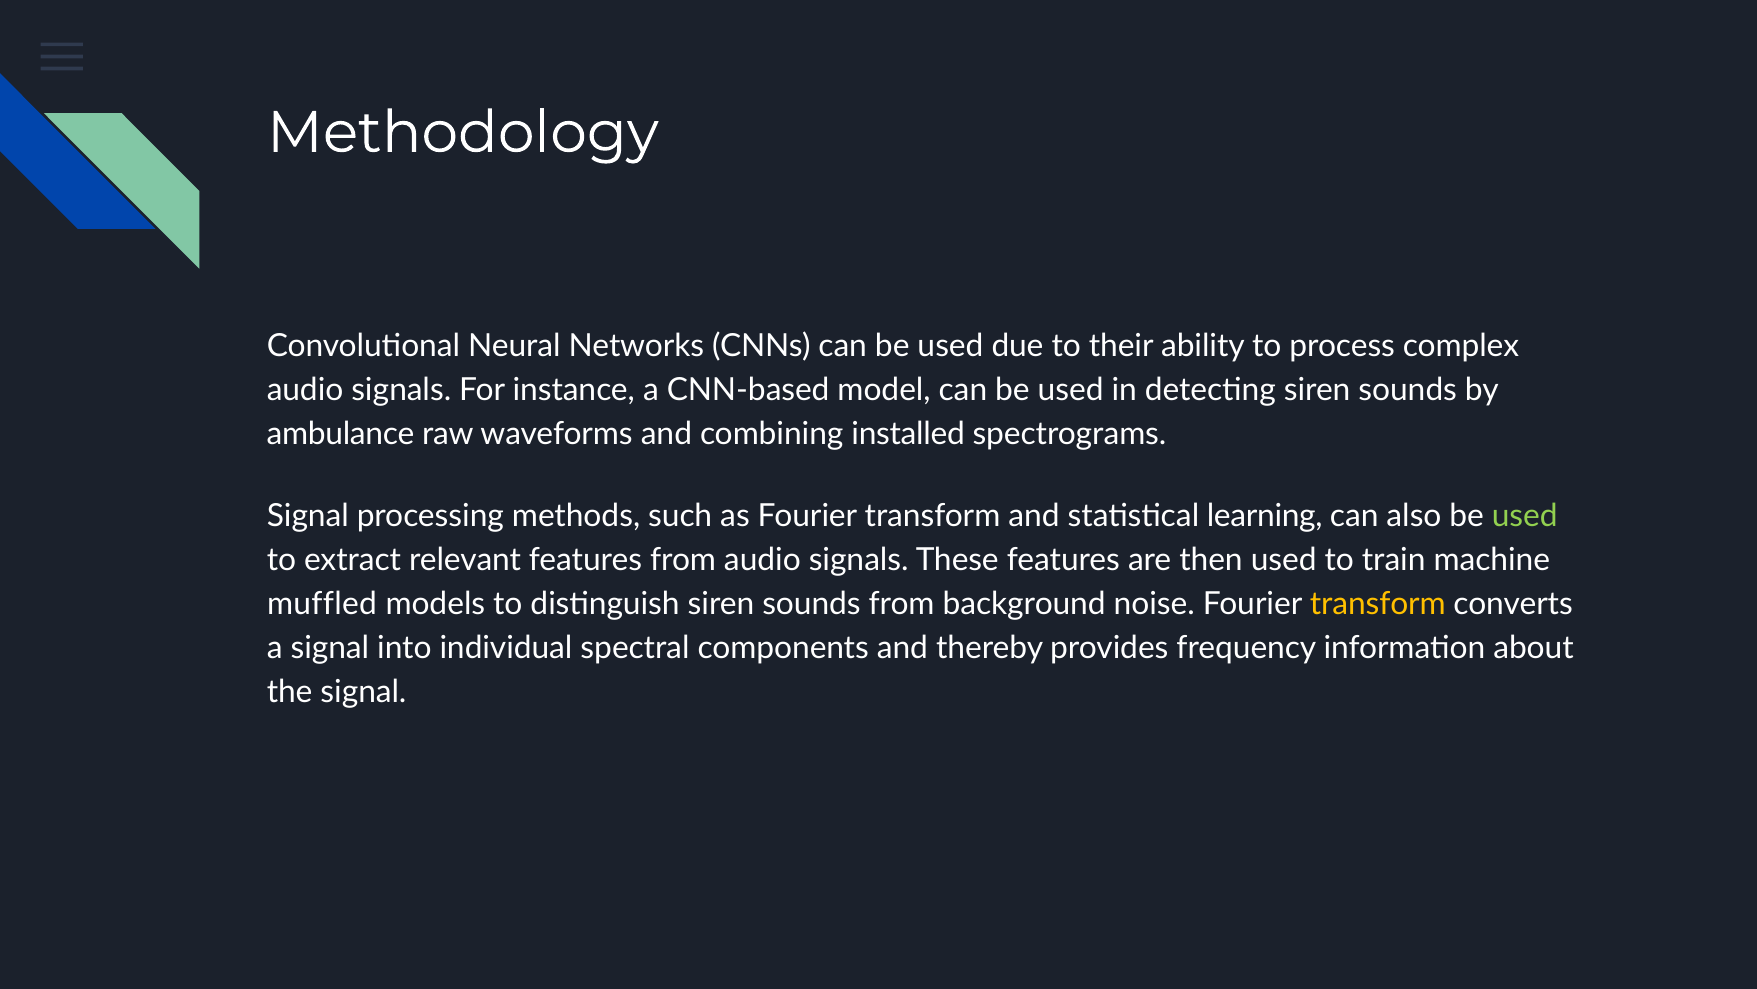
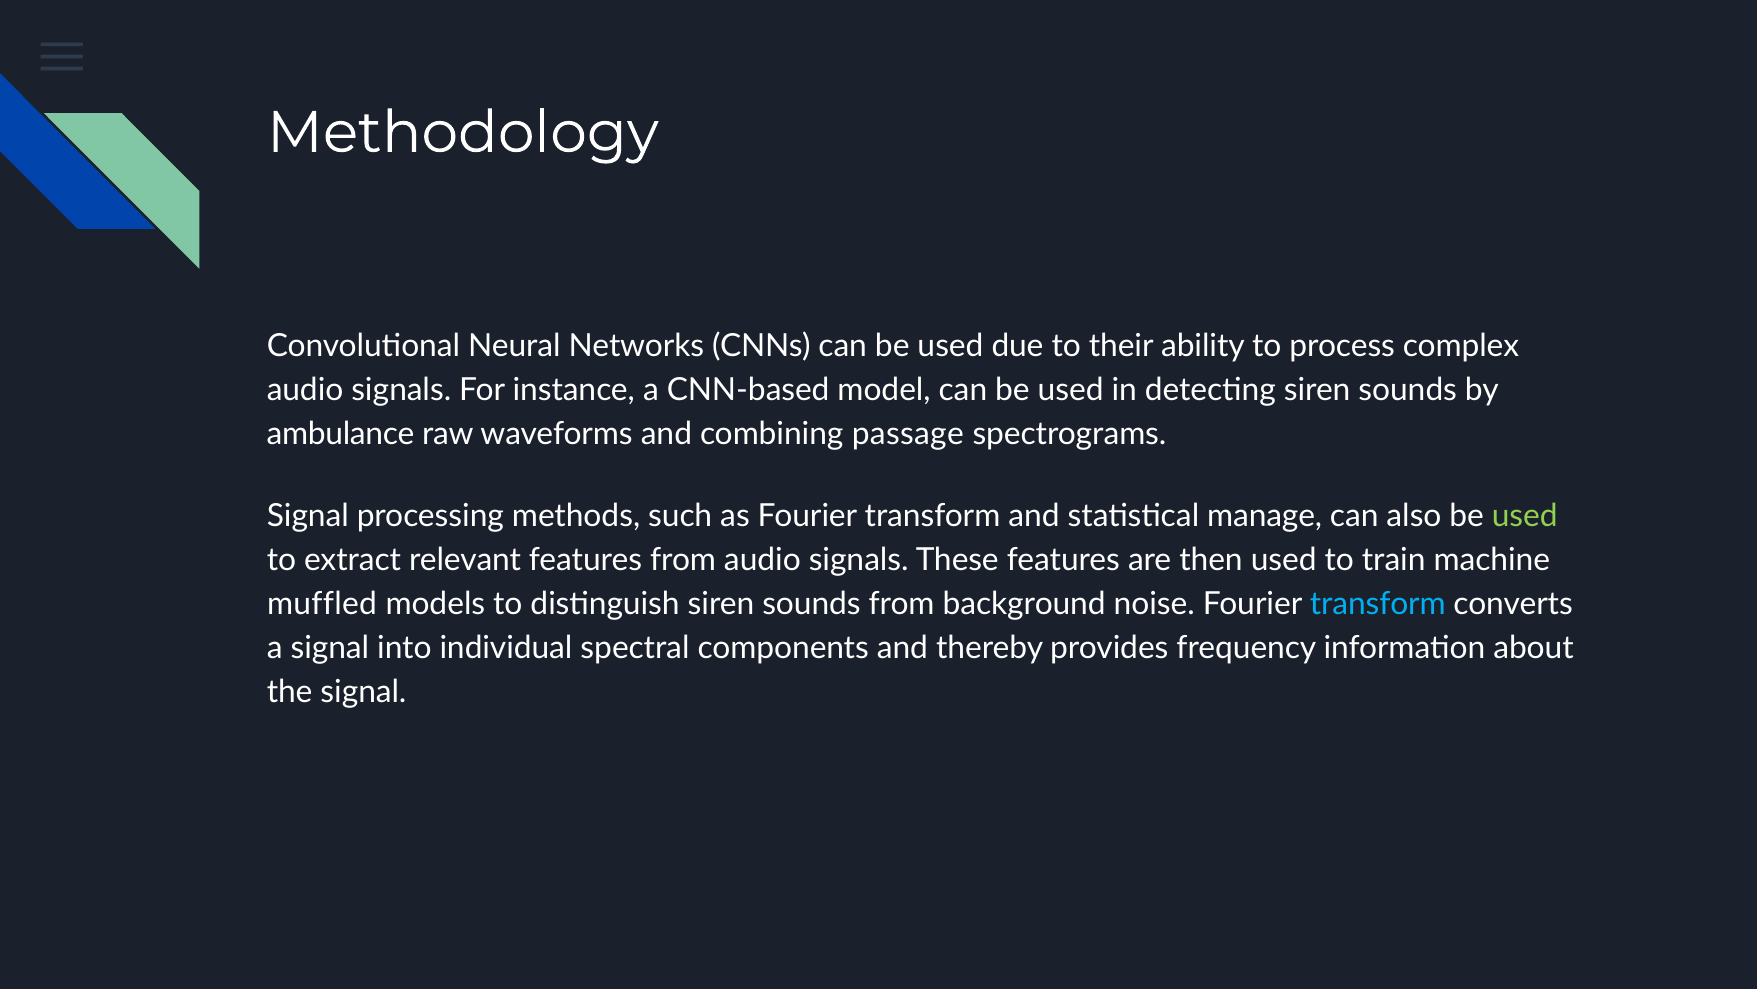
installed: installed -> passage
learning: learning -> manage
transform at (1378, 604) colour: yellow -> light blue
